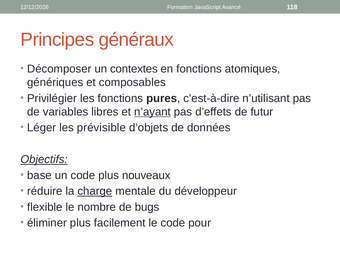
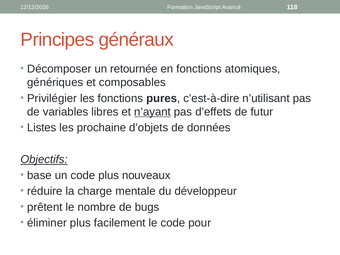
contextes: contextes -> retournée
Léger: Léger -> Listes
prévisible: prévisible -> prochaine
charge underline: present -> none
flexible: flexible -> prêtent
